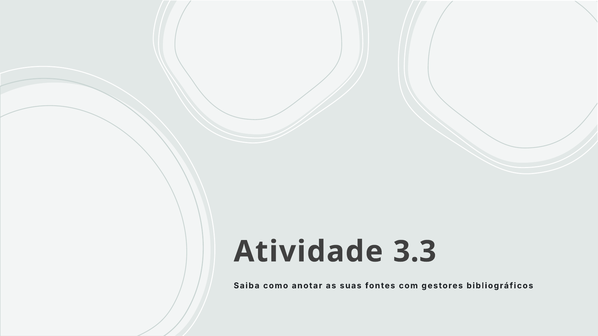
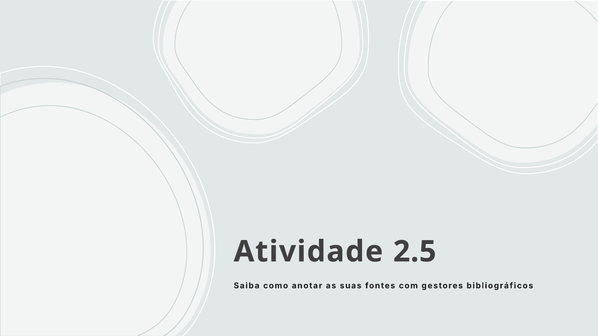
3.3: 3.3 -> 2.5
